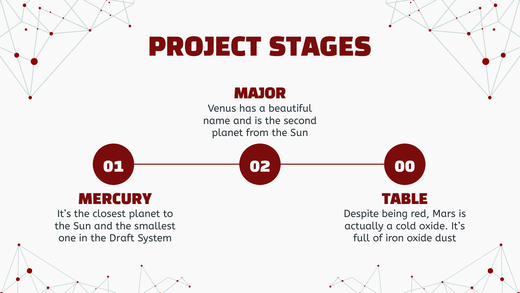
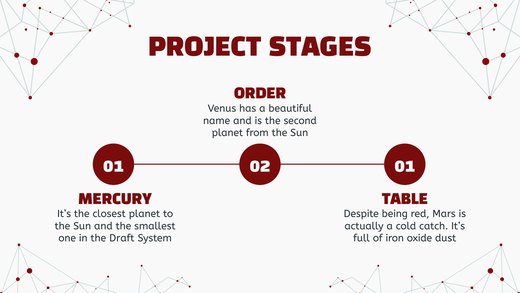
MAJOR: MAJOR -> ORDER
02 00: 00 -> 01
cold oxide: oxide -> catch
